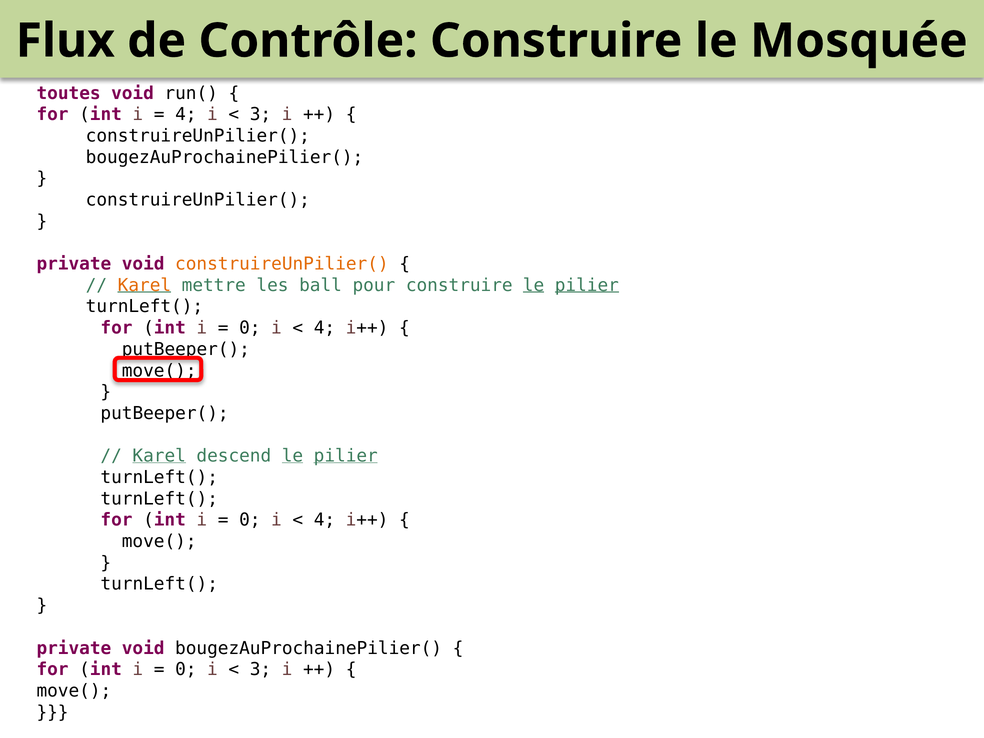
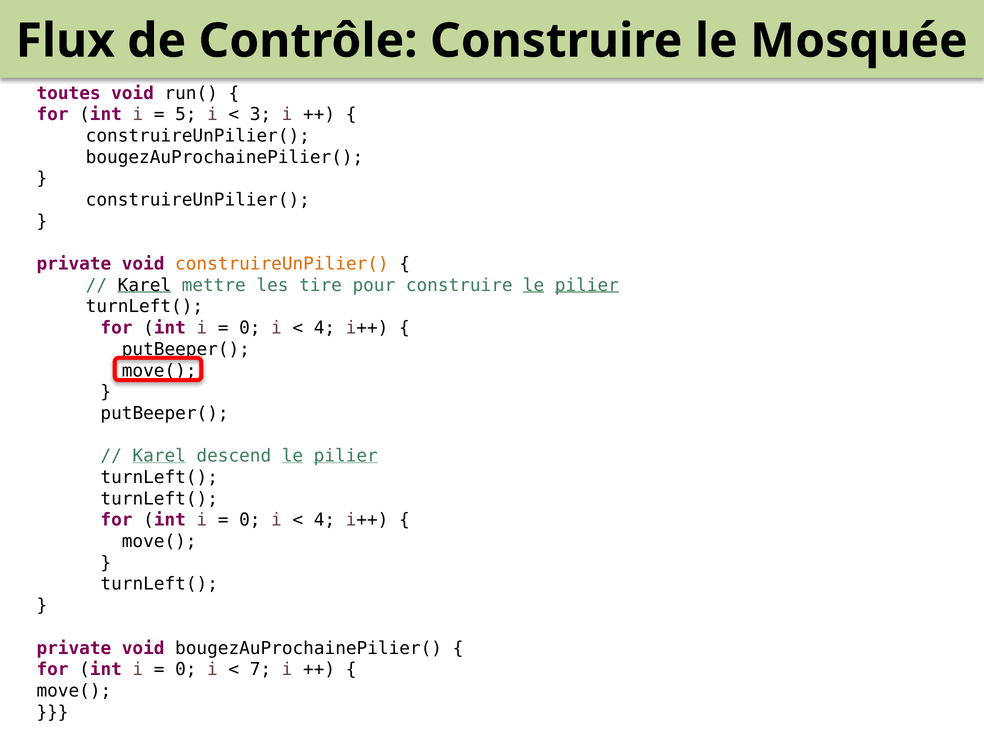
4 at (186, 114): 4 -> 5
Karel at (144, 285) colour: orange -> black
ball: ball -> tire
3 at (260, 669): 3 -> 7
